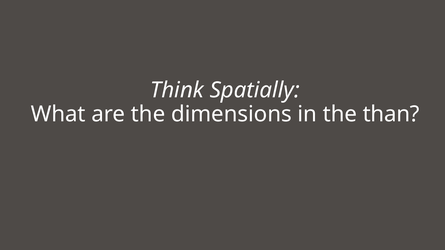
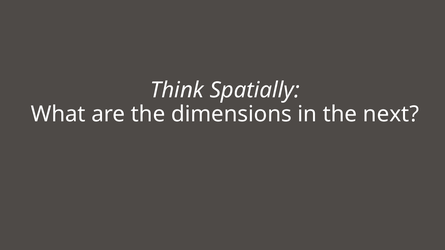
than: than -> next
